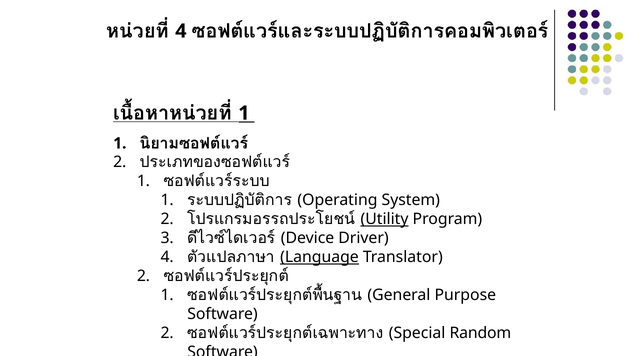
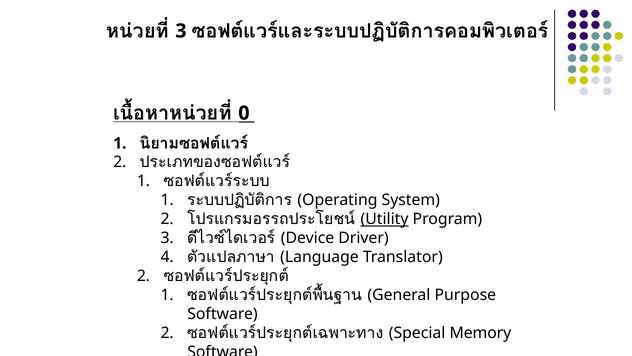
4 at (181, 31): 4 -> 3
1 at (244, 113): 1 -> 0
Language underline: present -> none
Random: Random -> Memory
